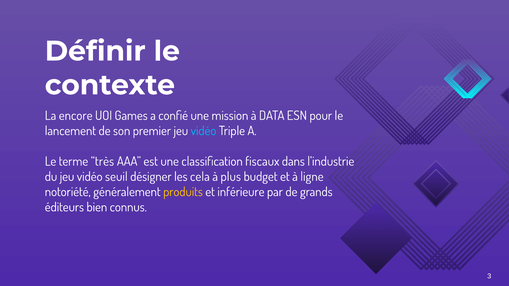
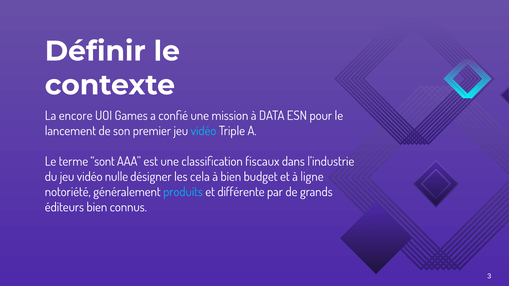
très: très -> sont
seuil: seuil -> nulle
à plus: plus -> bien
produits colour: yellow -> light blue
inférieure: inférieure -> différente
